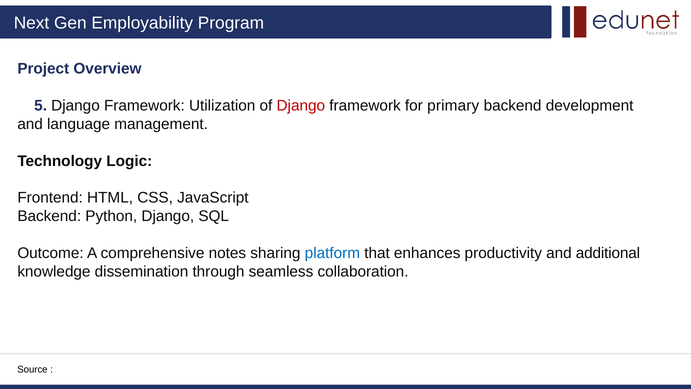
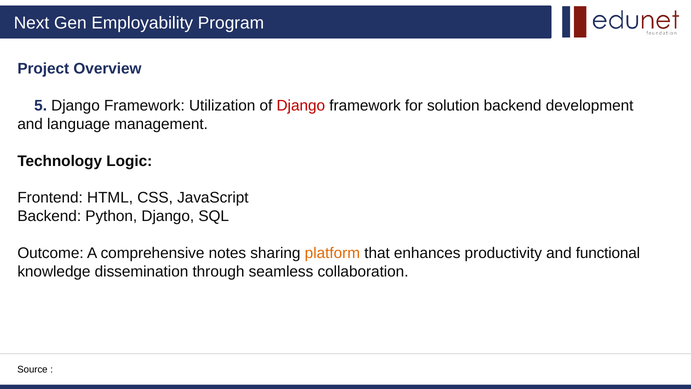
primary: primary -> solution
platform colour: blue -> orange
additional: additional -> functional
